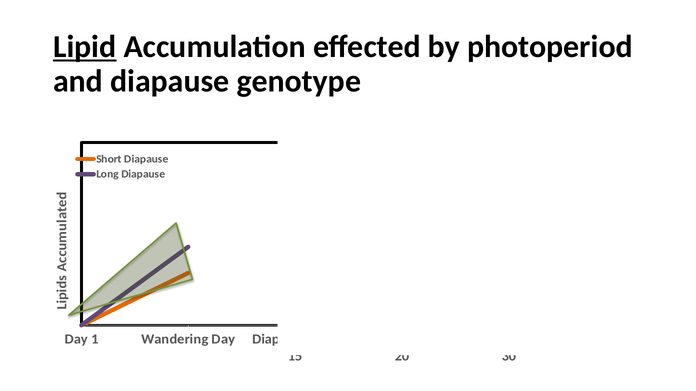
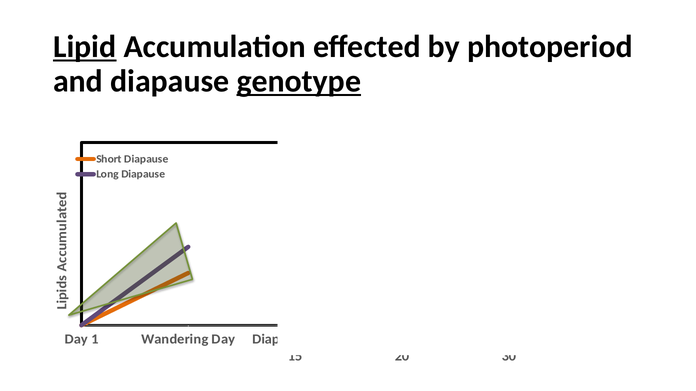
genotype underline: none -> present
